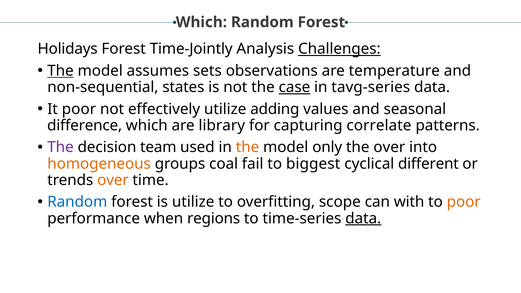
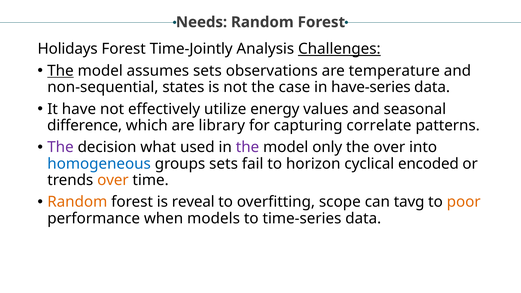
Which at (201, 22): Which -> Needs
case underline: present -> none
tavg-series: tavg-series -> have-series
It poor: poor -> have
adding: adding -> energy
team: team -> what
the at (248, 147) colour: orange -> purple
homogeneous colour: orange -> blue
groups coal: coal -> sets
biggest: biggest -> horizon
different: different -> encoded
Random at (77, 202) colour: blue -> orange
is utilize: utilize -> reveal
with: with -> tavg
regions: regions -> models
data at (363, 218) underline: present -> none
